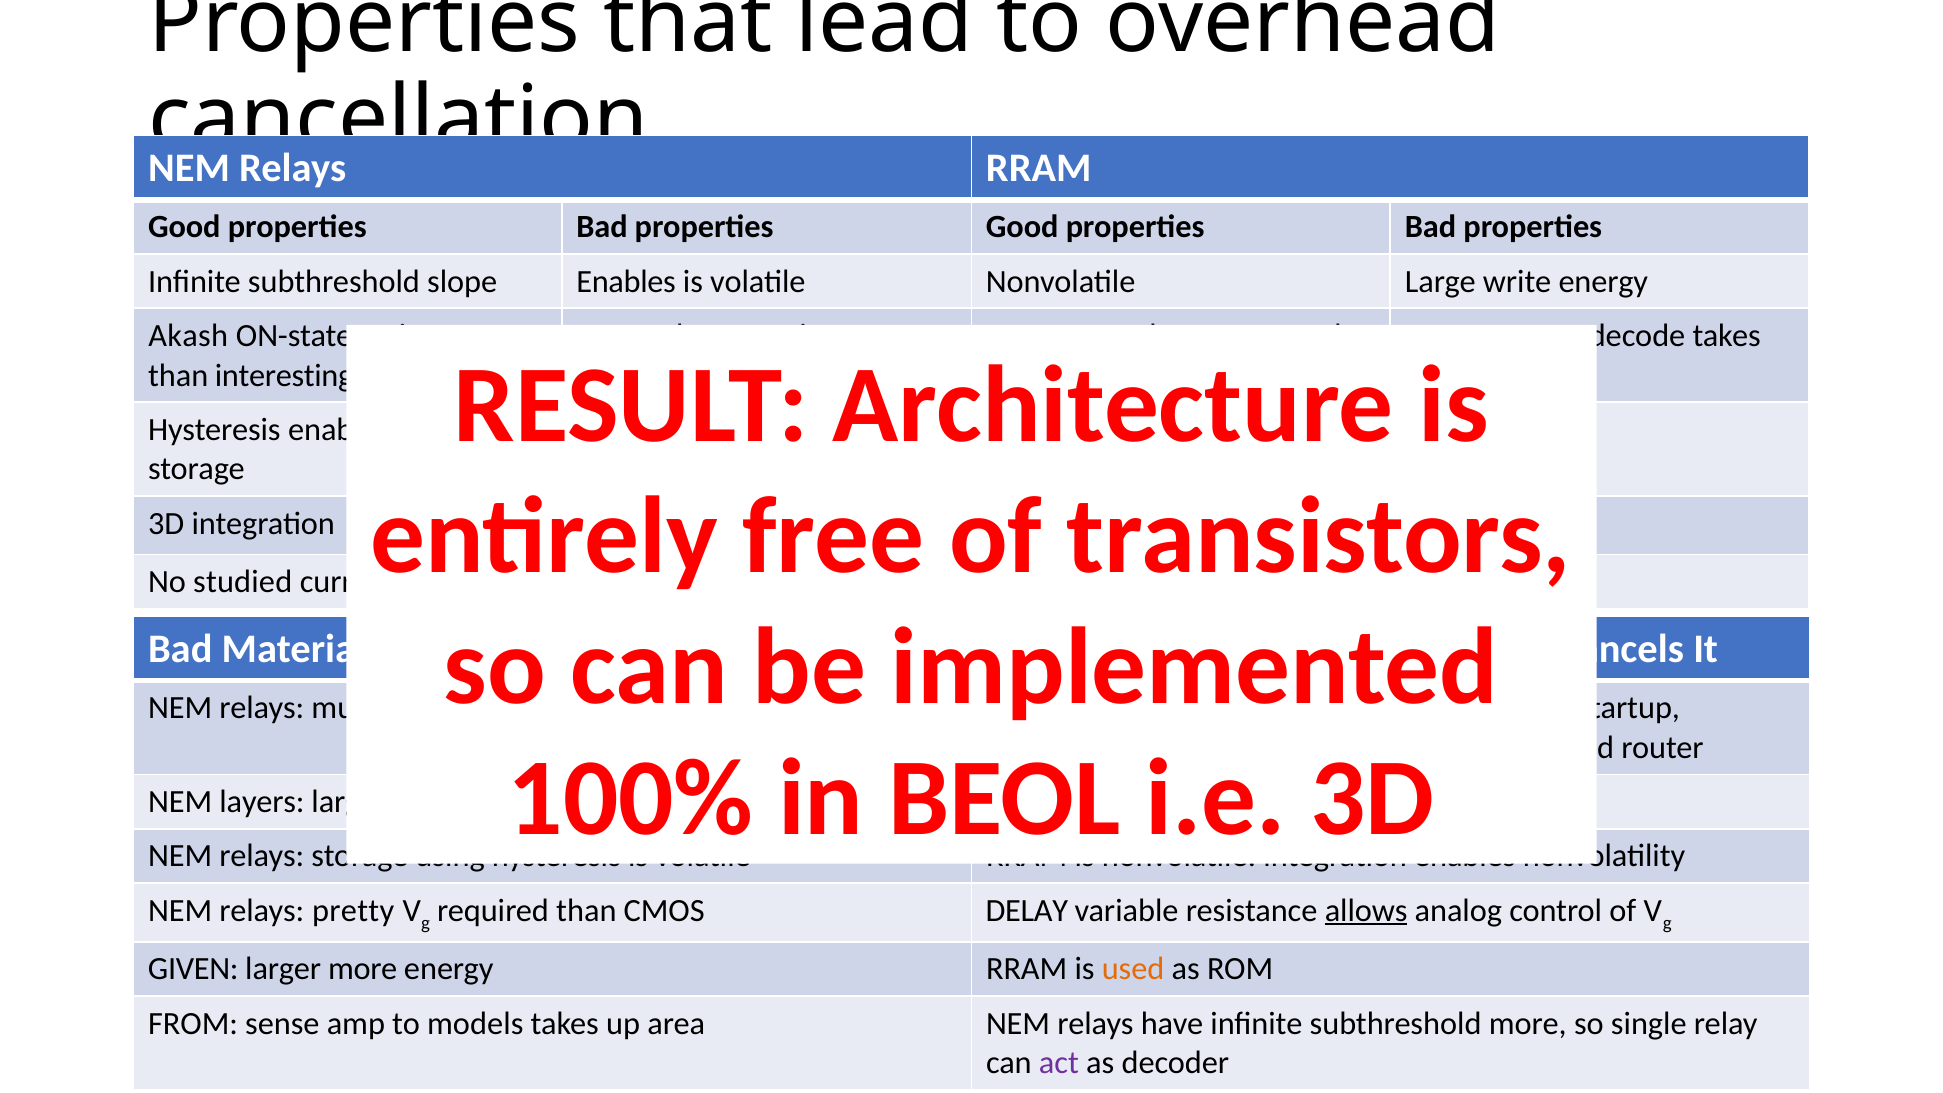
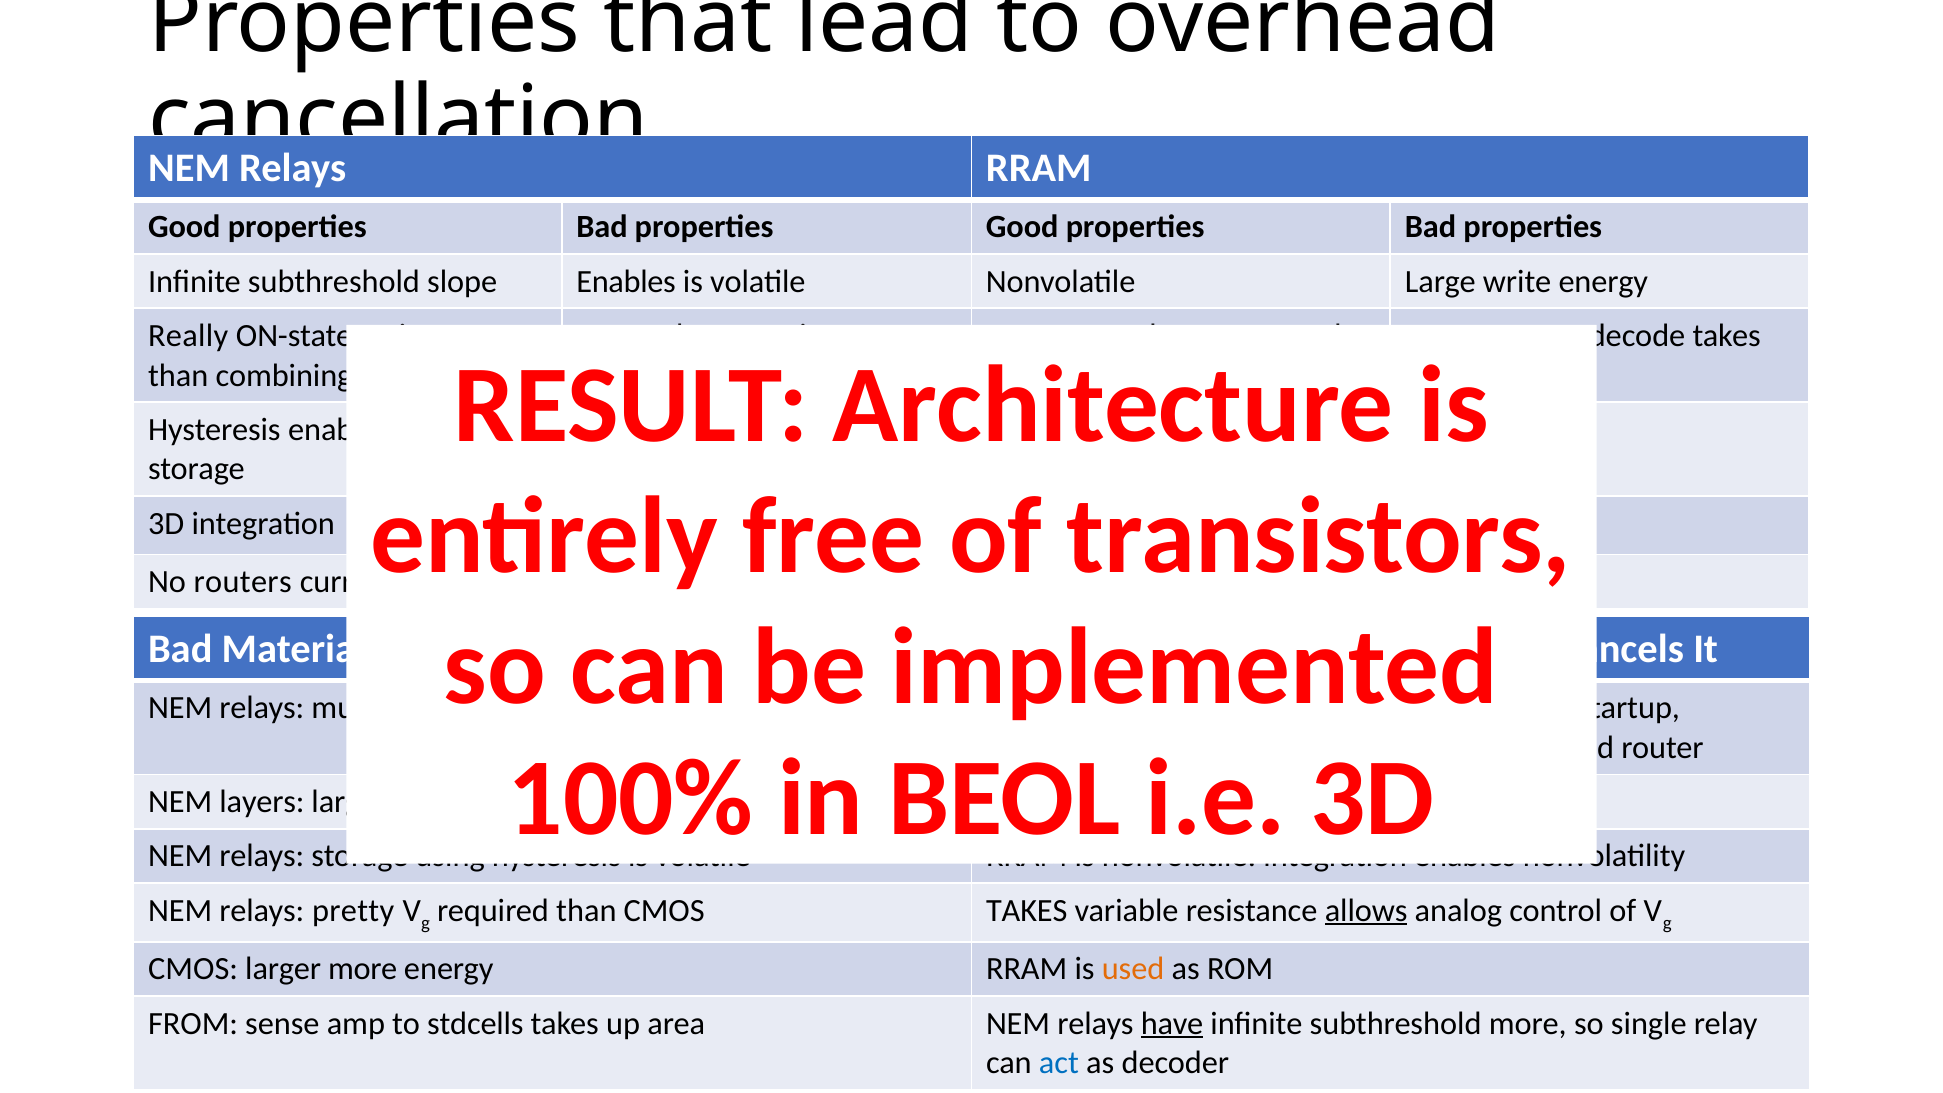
Akash: Akash -> Really
interesting: interesting -> combining
studied: studied -> routers
CMOS DELAY: DELAY -> TAKES
GIVEN at (193, 969): GIVEN -> CMOS
models: models -> stdcells
have underline: none -> present
act colour: purple -> blue
